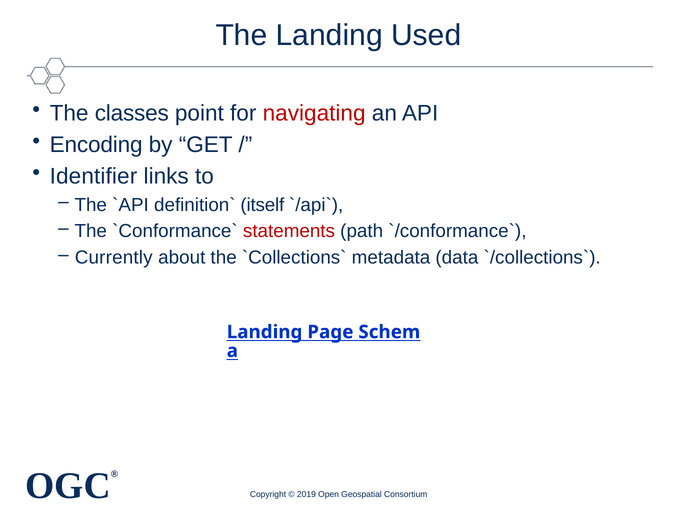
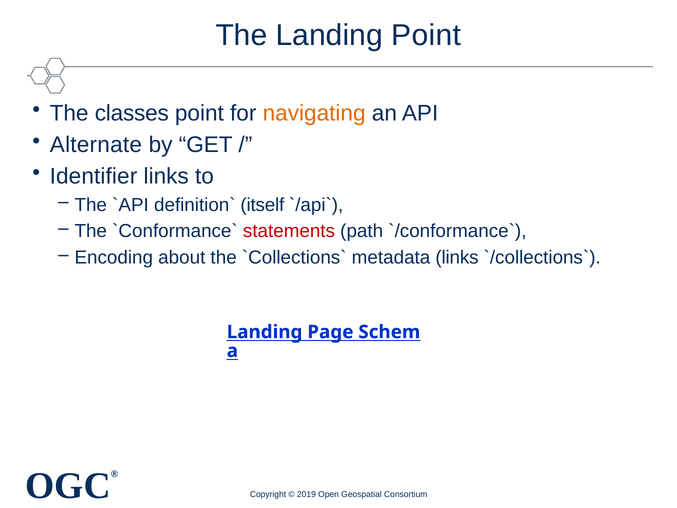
Landing Used: Used -> Point
navigating colour: red -> orange
Encoding: Encoding -> Alternate
Currently: Currently -> Encoding
metadata data: data -> links
